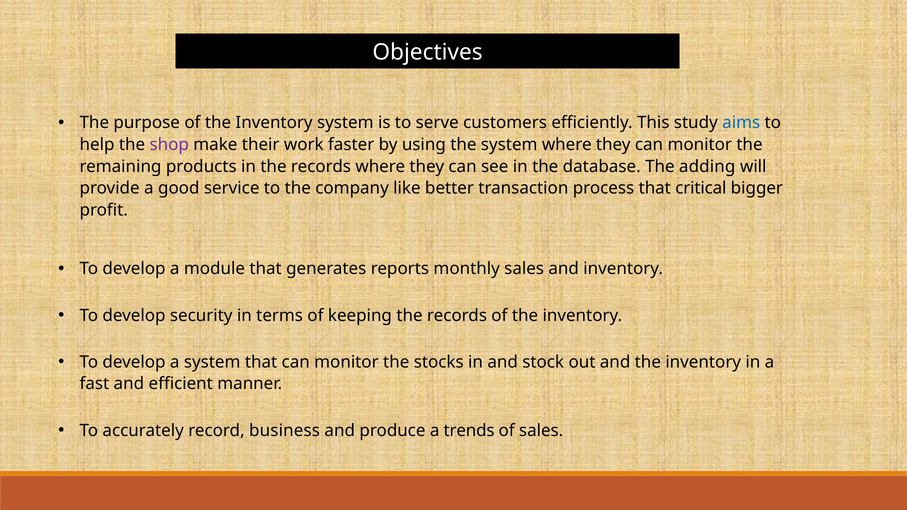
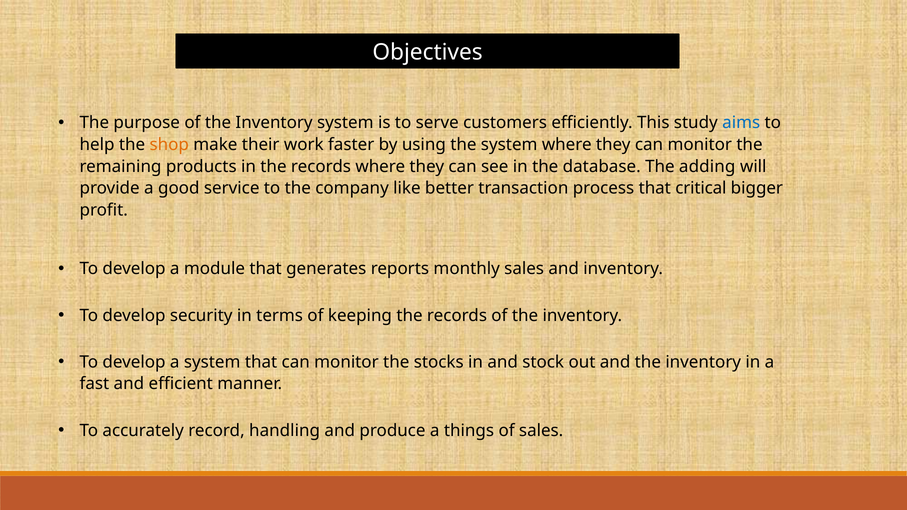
shop colour: purple -> orange
business: business -> handling
trends: trends -> things
